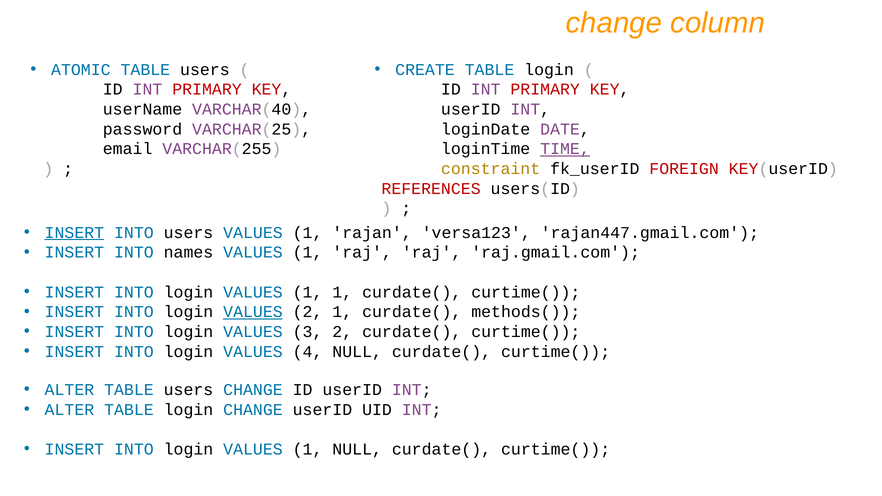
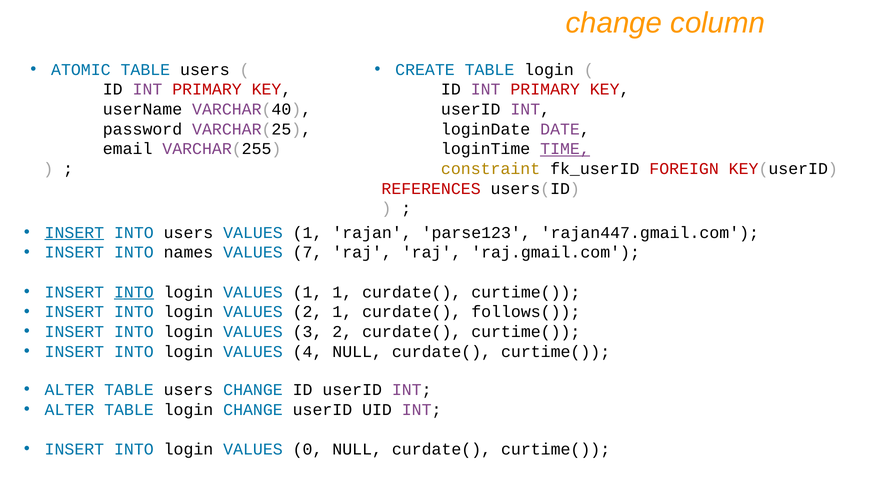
versa123: versa123 -> parse123
1 at (308, 252): 1 -> 7
INTO at (134, 292) underline: none -> present
VALUES at (253, 312) underline: present -> none
methods(: methods( -> follows(
1 at (308, 449): 1 -> 0
